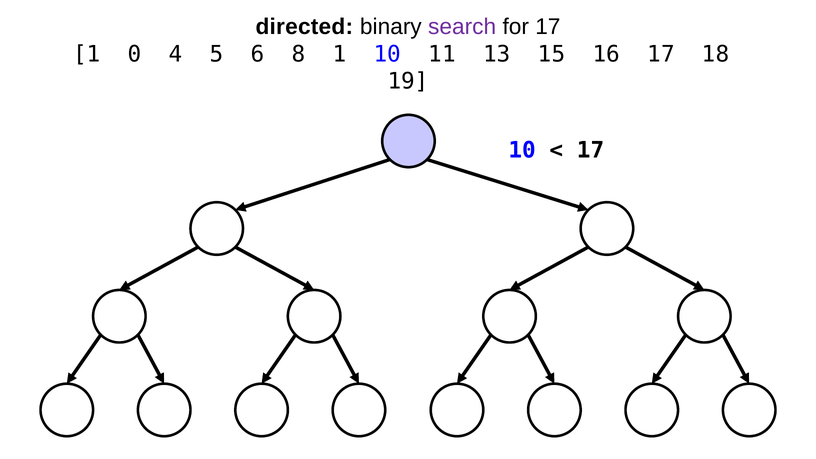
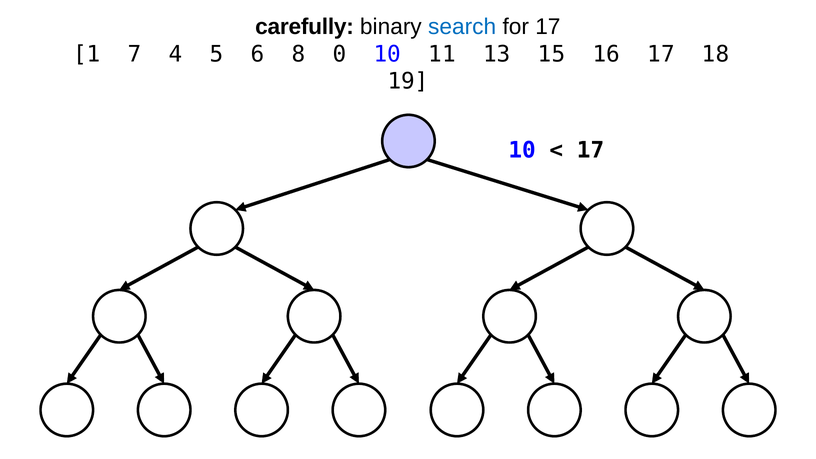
directed: directed -> carefully
search colour: purple -> blue
0 at (135, 54): 0 -> 7
6 8 1: 1 -> 0
